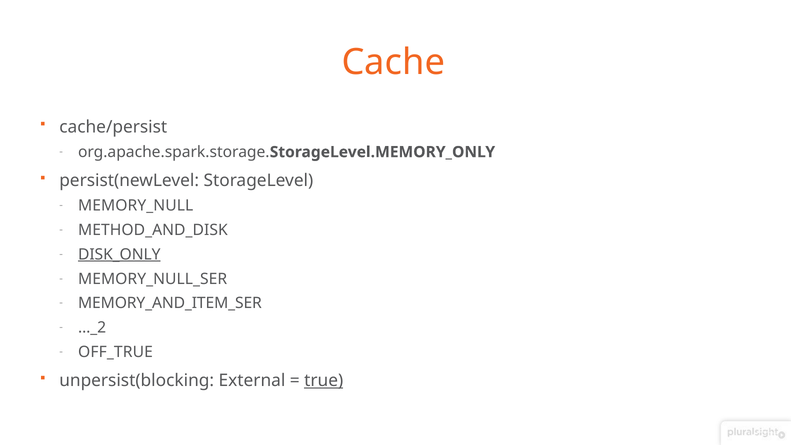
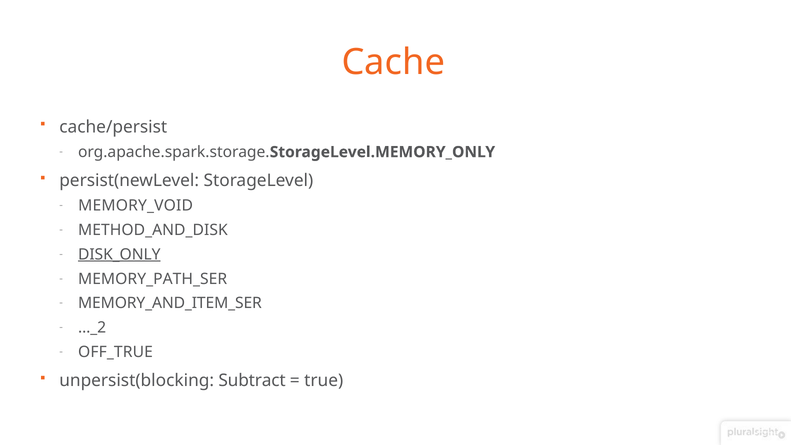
MEMORY_NULL: MEMORY_NULL -> MEMORY_VOID
MEMORY_NULL_SER: MEMORY_NULL_SER -> MEMORY_PATH_SER
External: External -> Subtract
true underline: present -> none
